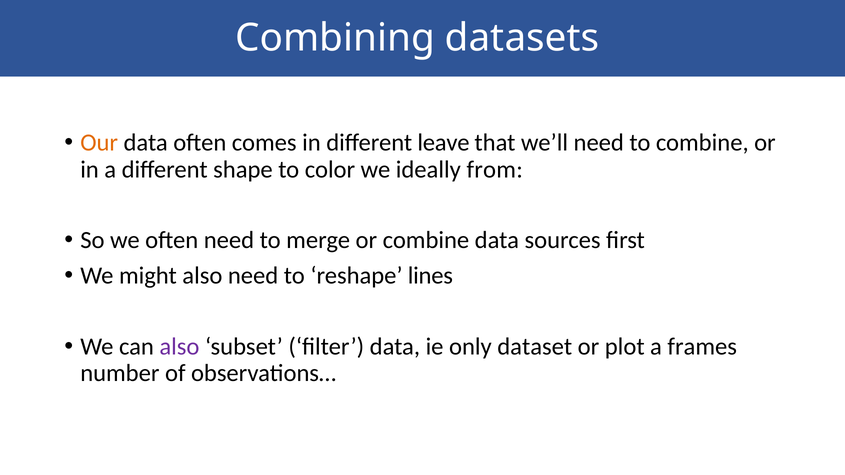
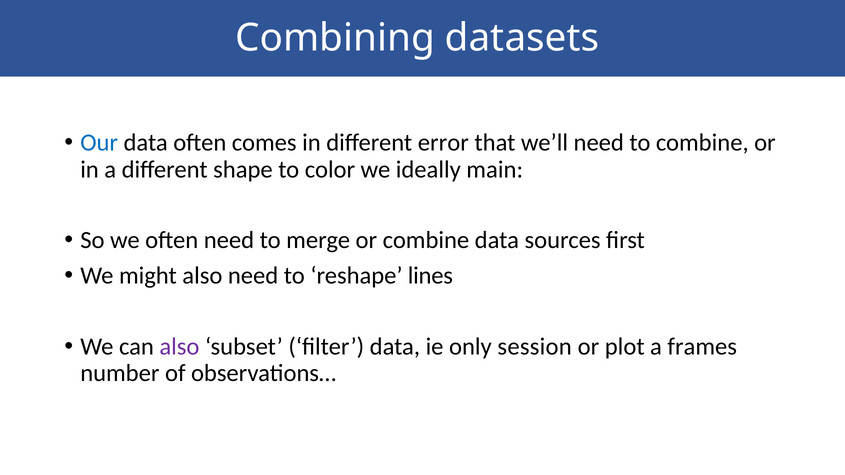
Our colour: orange -> blue
leave: leave -> error
from: from -> main
dataset: dataset -> session
